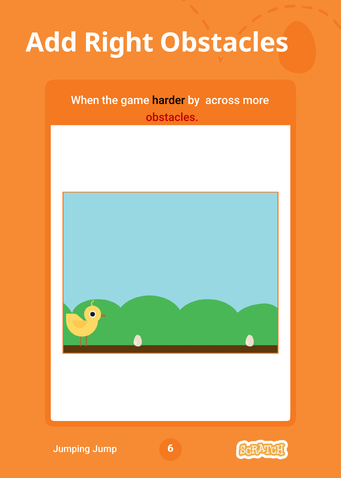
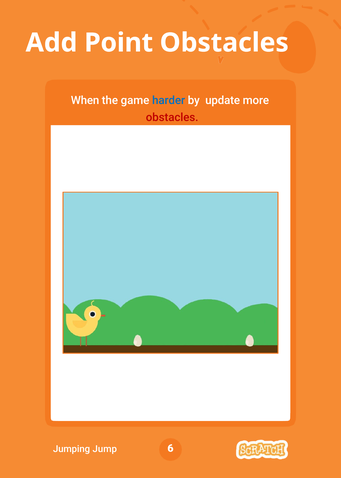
Right: Right -> Point
harder colour: black -> blue
across: across -> update
